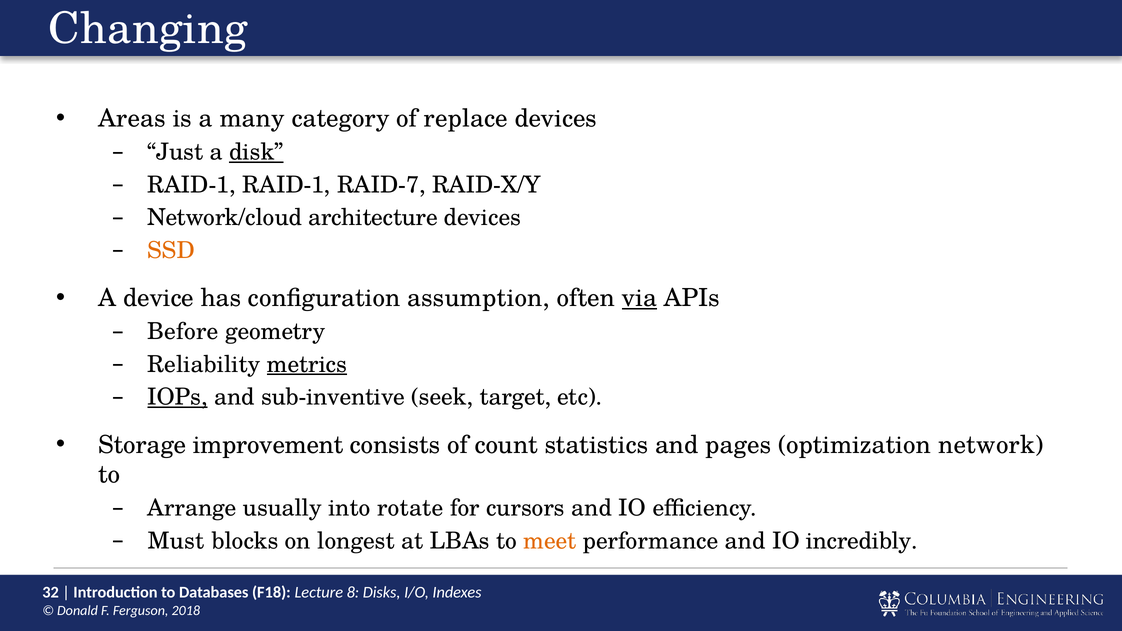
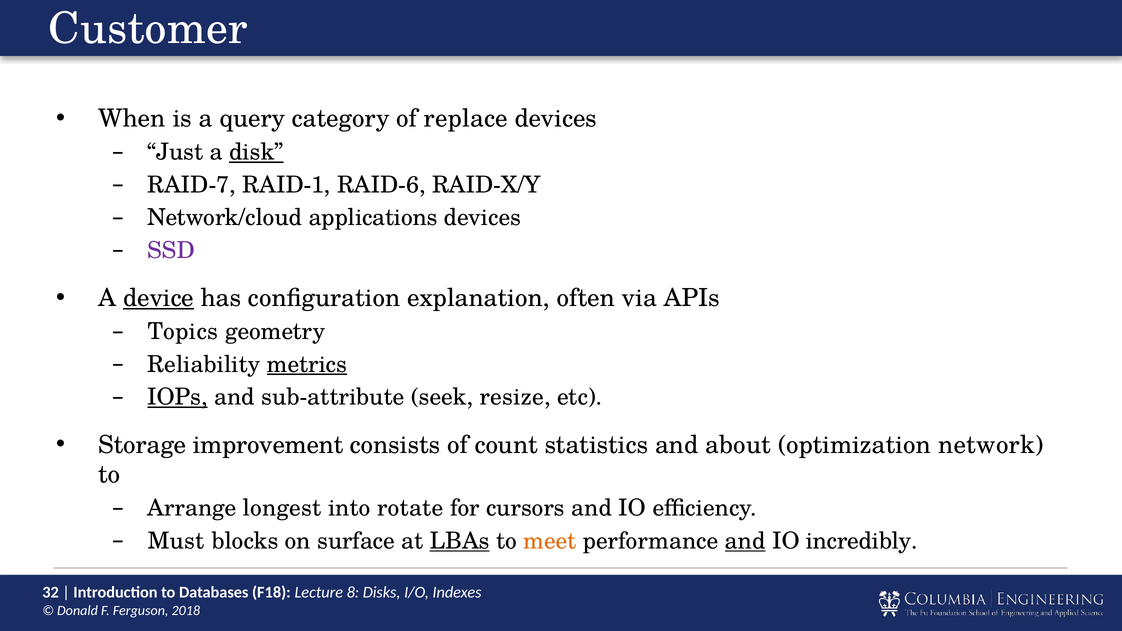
Changing: Changing -> Customer
Areas: Areas -> When
many: many -> query
RAID-1 at (192, 185): RAID-1 -> RAID-7
RAID-7: RAID-7 -> RAID-6
architecture: architecture -> applications
SSD colour: orange -> purple
device underline: none -> present
assumption: assumption -> explanation
via underline: present -> none
Before: Before -> Topics
sub-inventive: sub-inventive -> sub-attribute
target: target -> resize
pages: pages -> about
usually: usually -> longest
longest: longest -> surface
LBAs underline: none -> present
and at (745, 541) underline: none -> present
